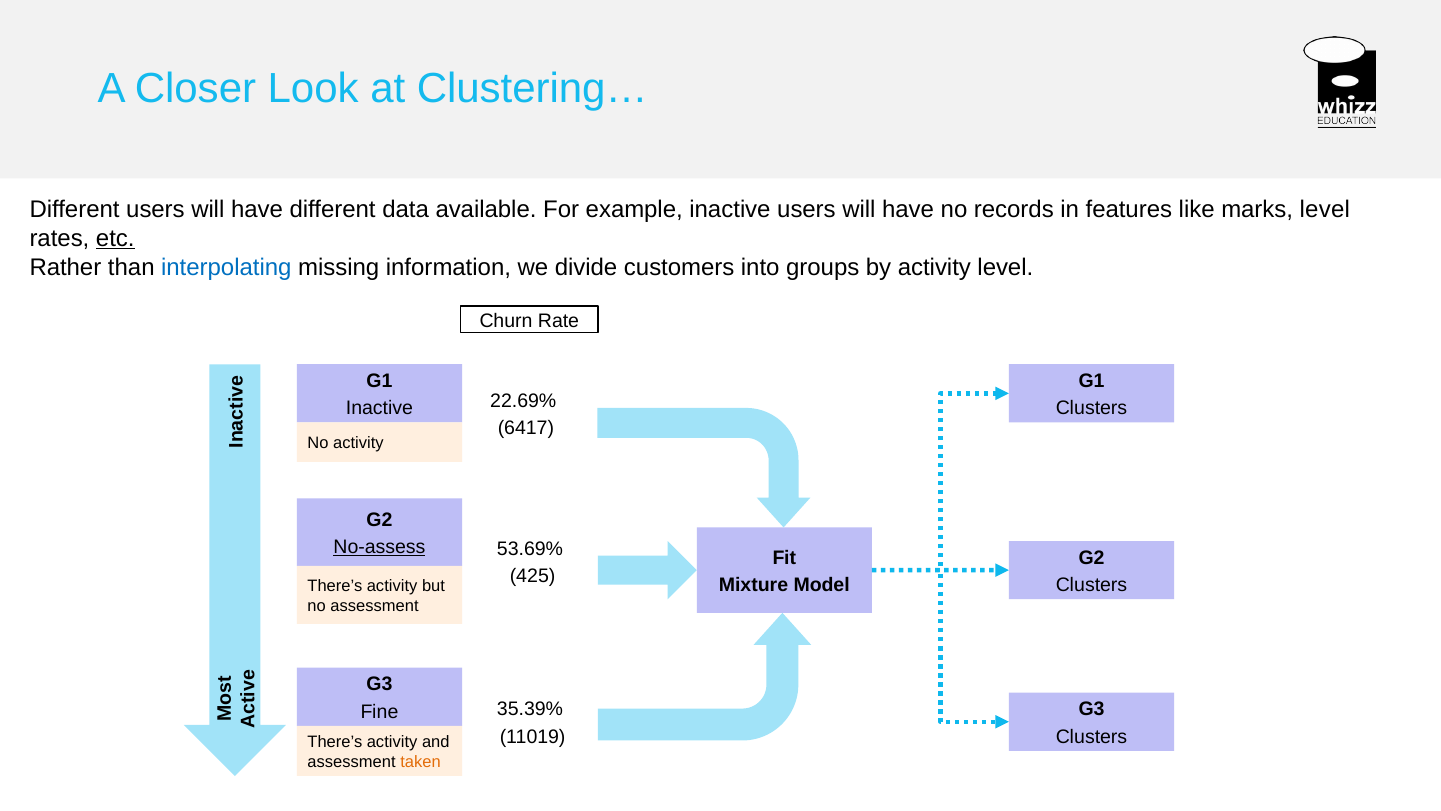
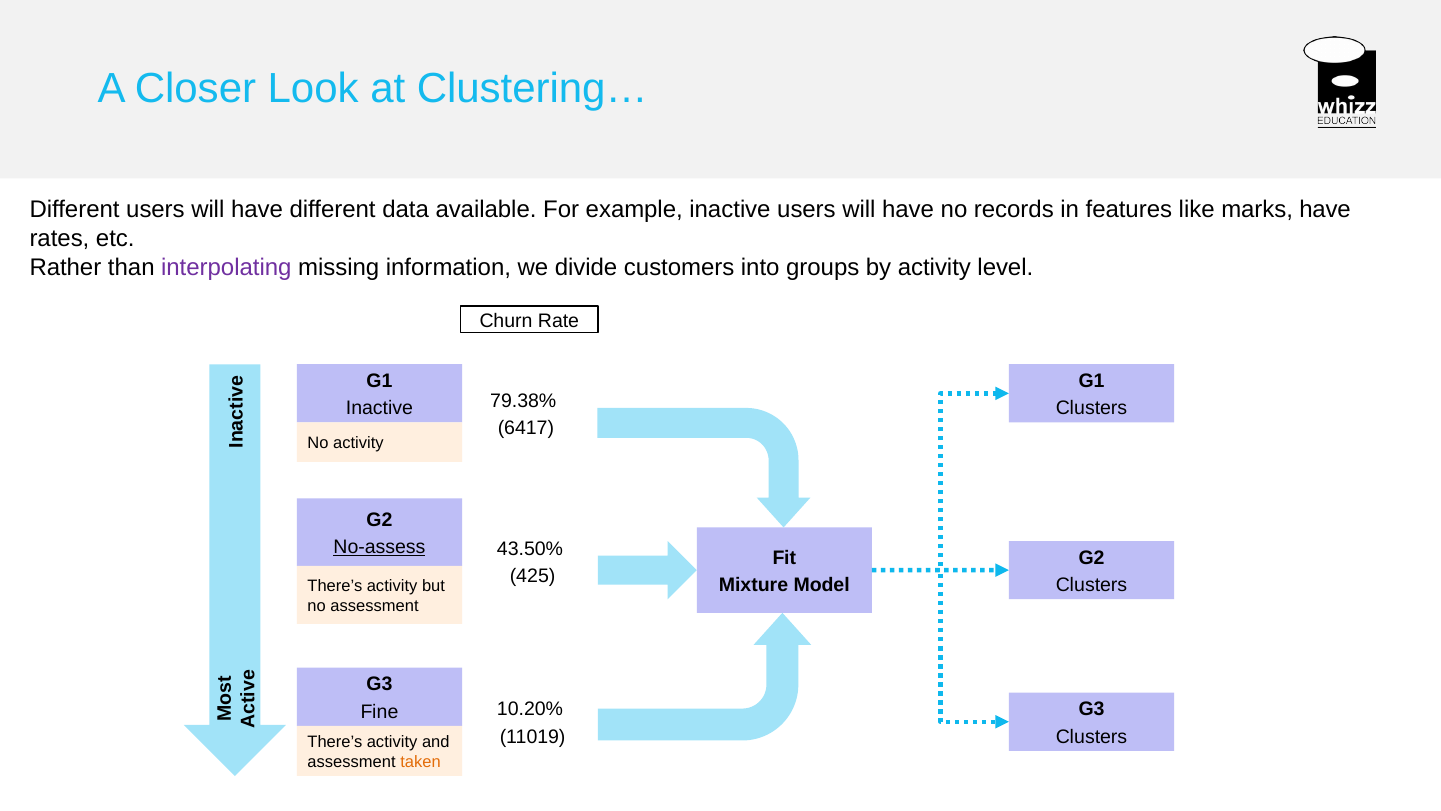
marks level: level -> have
etc underline: present -> none
interpolating colour: blue -> purple
22.69%: 22.69% -> 79.38%
53.69%: 53.69% -> 43.50%
35.39%: 35.39% -> 10.20%
